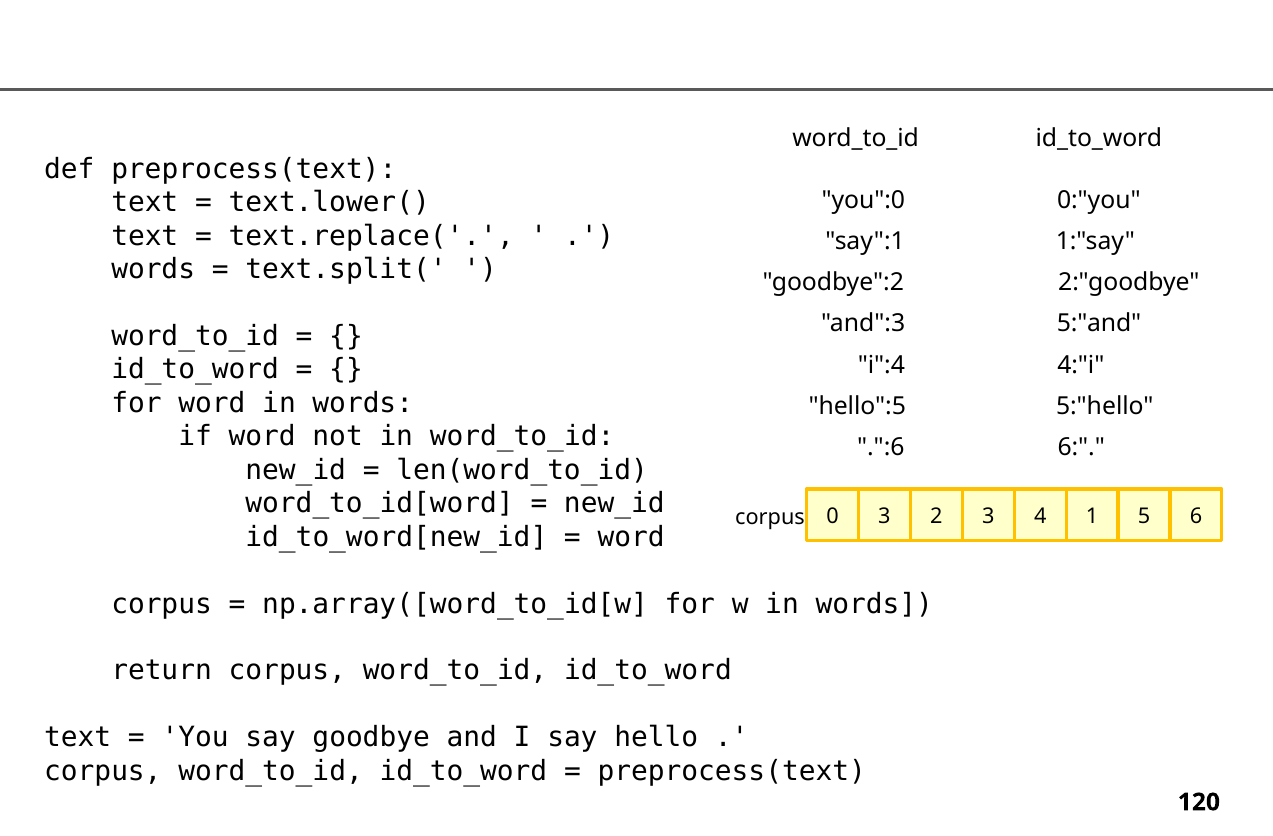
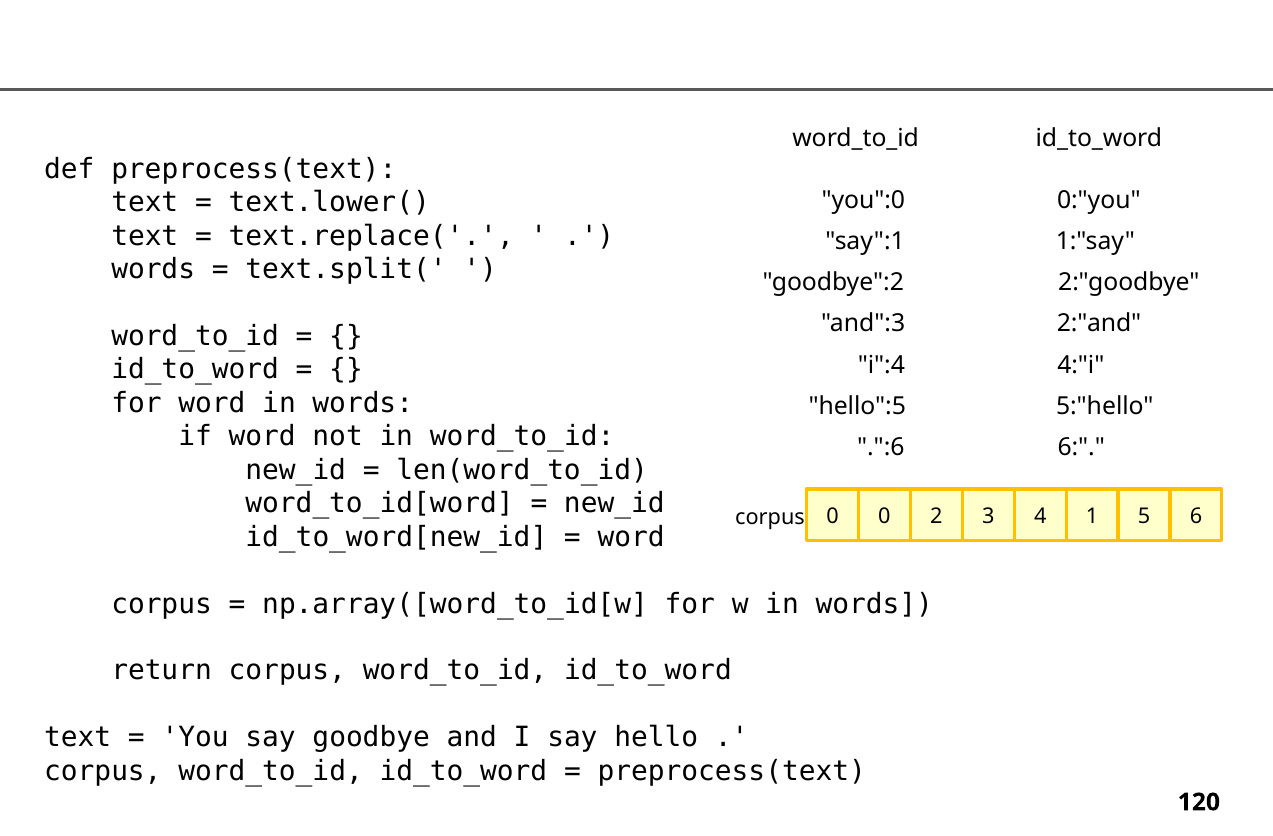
5:"and: 5:"and -> 2:"and
0 3: 3 -> 0
